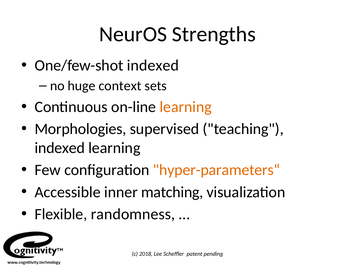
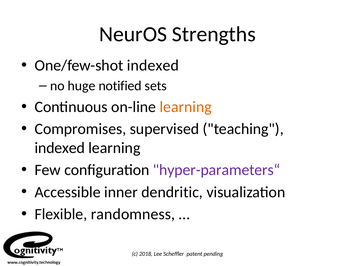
context: context -> notified
Morphologies: Morphologies -> Compromises
hyper-parameters“ colour: orange -> purple
matching: matching -> dendritic
